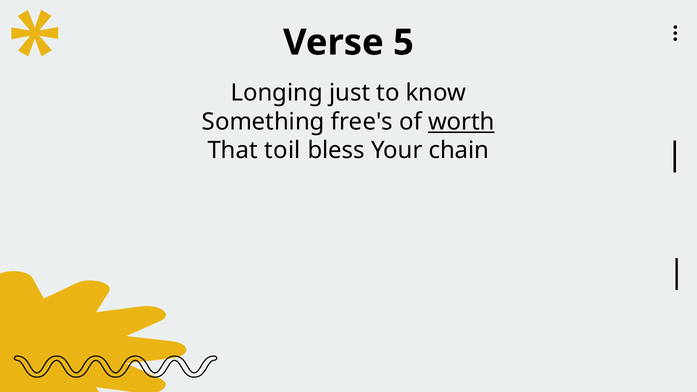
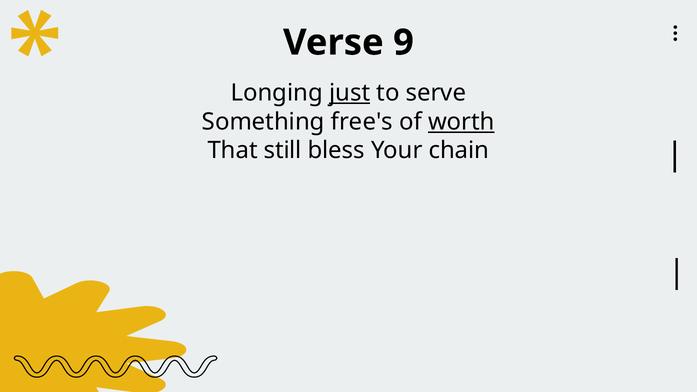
5: 5 -> 9
just underline: none -> present
know: know -> serve
toil: toil -> still
